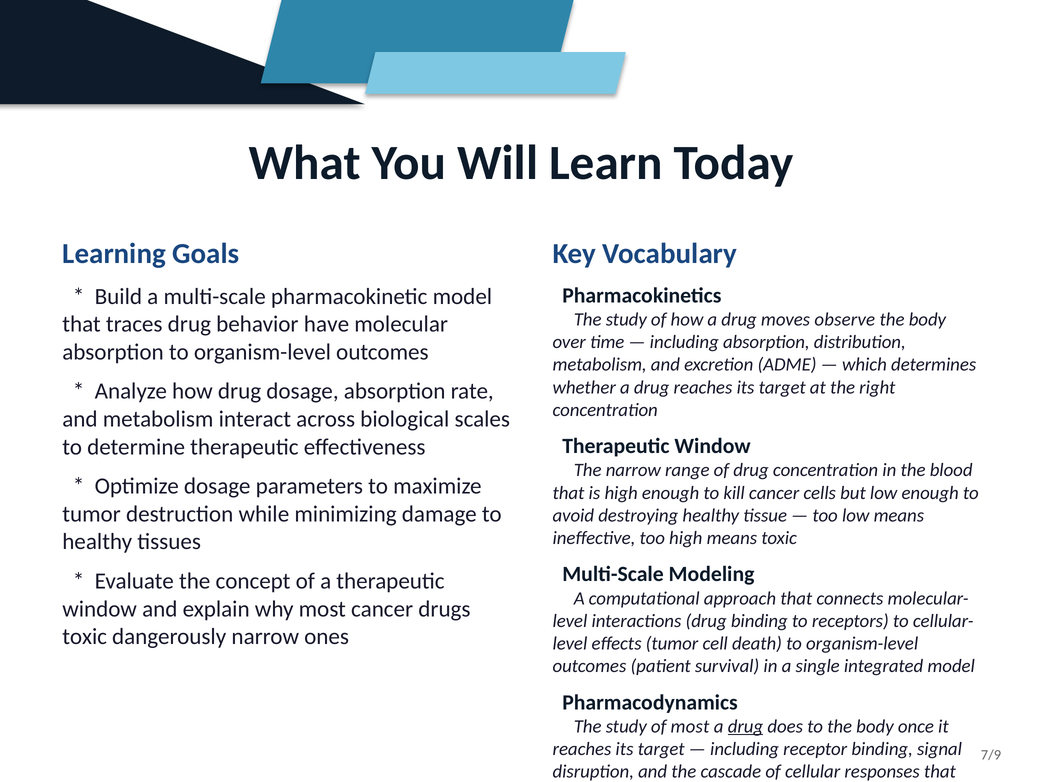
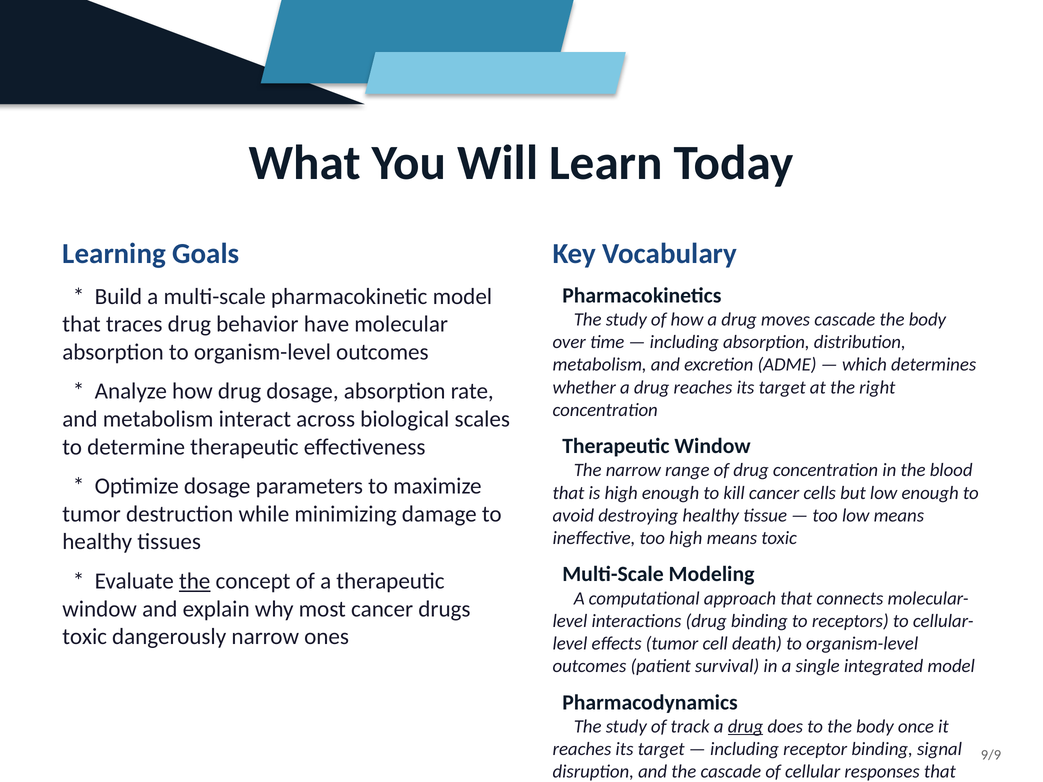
moves observe: observe -> cascade
the at (195, 581) underline: none -> present
of most: most -> track
7/9: 7/9 -> 9/9
